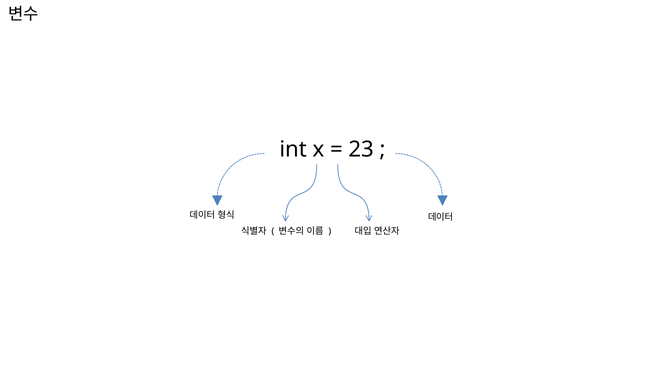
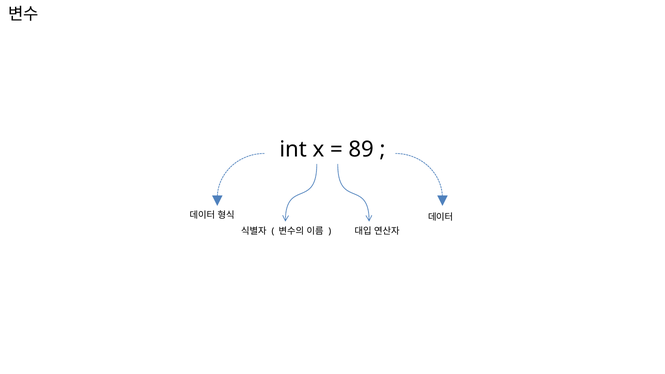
23: 23 -> 89
